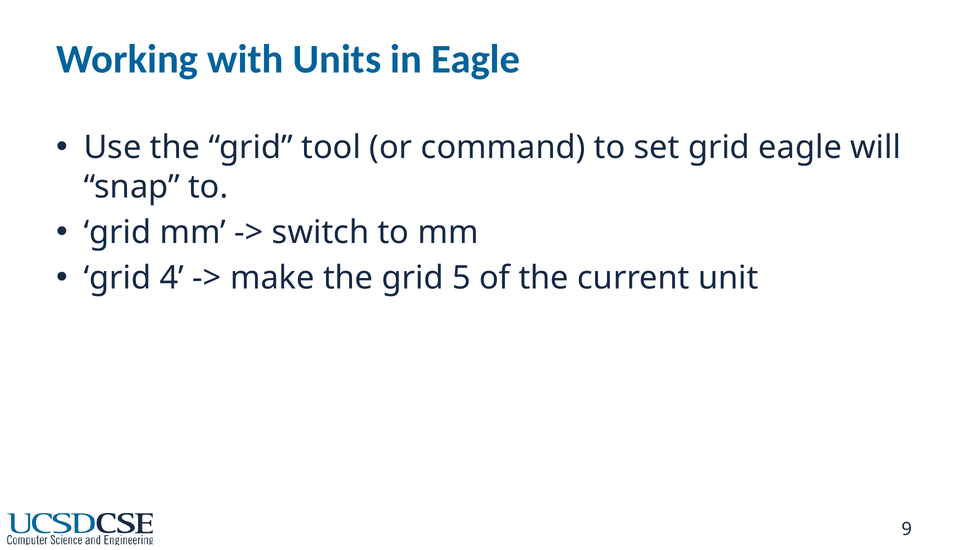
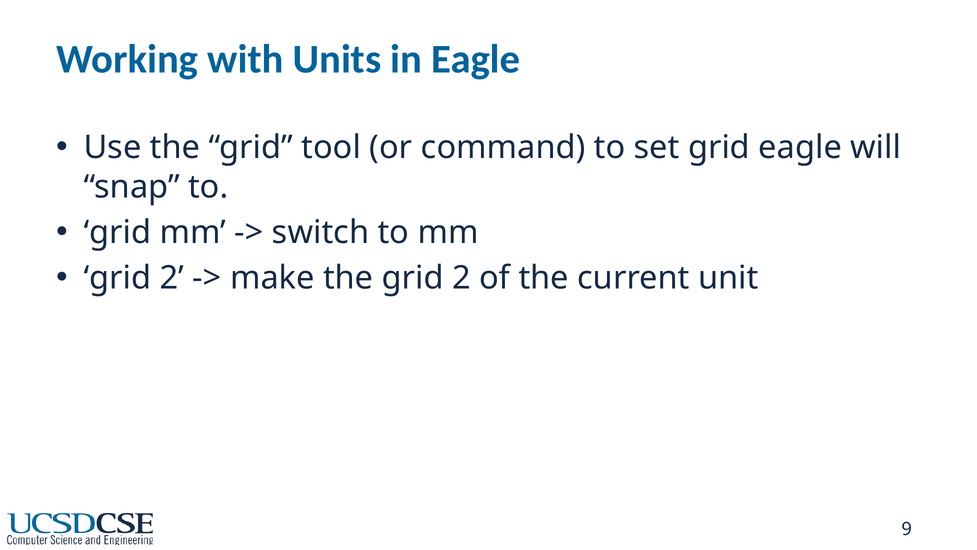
4 at (172, 278): 4 -> 2
the grid 5: 5 -> 2
